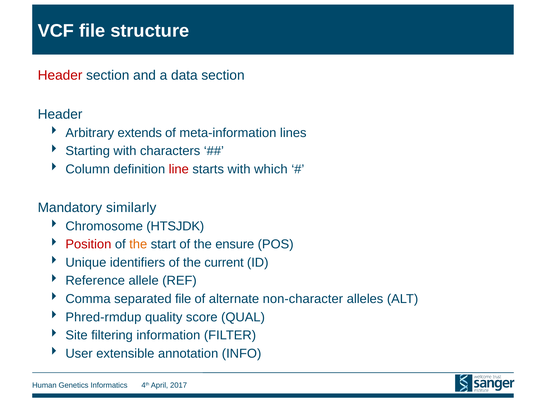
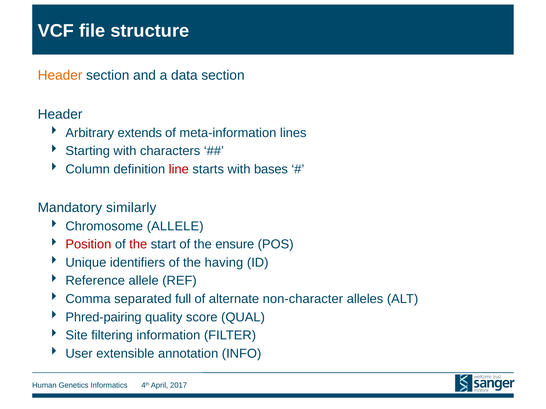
Header at (60, 76) colour: red -> orange
which: which -> bases
Chromosome HTSJDK: HTSJDK -> ALLELE
the at (138, 245) colour: orange -> red
current: current -> having
separated file: file -> full
Phred-rmdup: Phred-rmdup -> Phred-pairing
